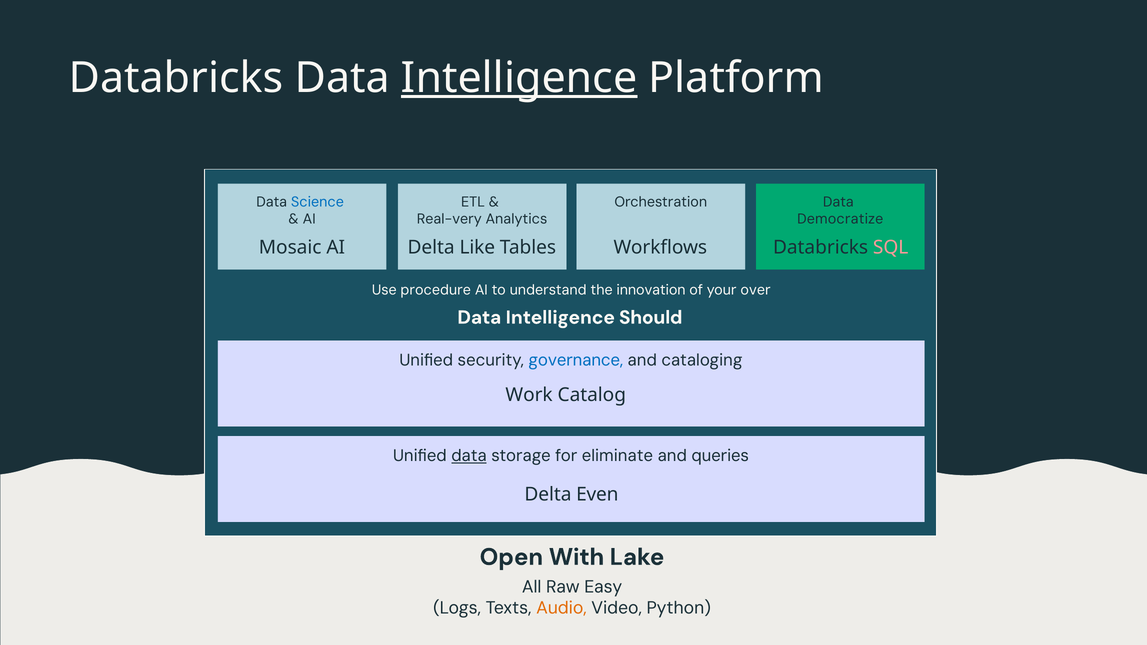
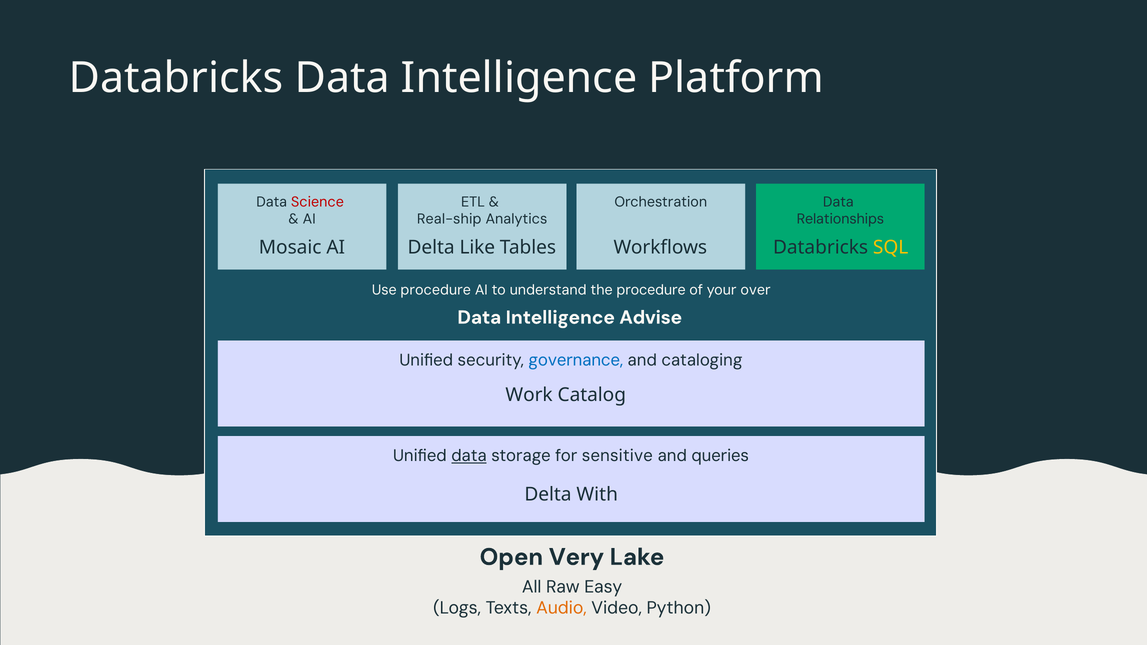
Intelligence at (519, 78) underline: present -> none
Science colour: blue -> red
Real-very: Real-very -> Real-ship
Democratize: Democratize -> Relationships
SQL colour: pink -> yellow
the innovation: innovation -> procedure
Should: Should -> Advise
eliminate: eliminate -> sensitive
Even: Even -> With
With: With -> Very
